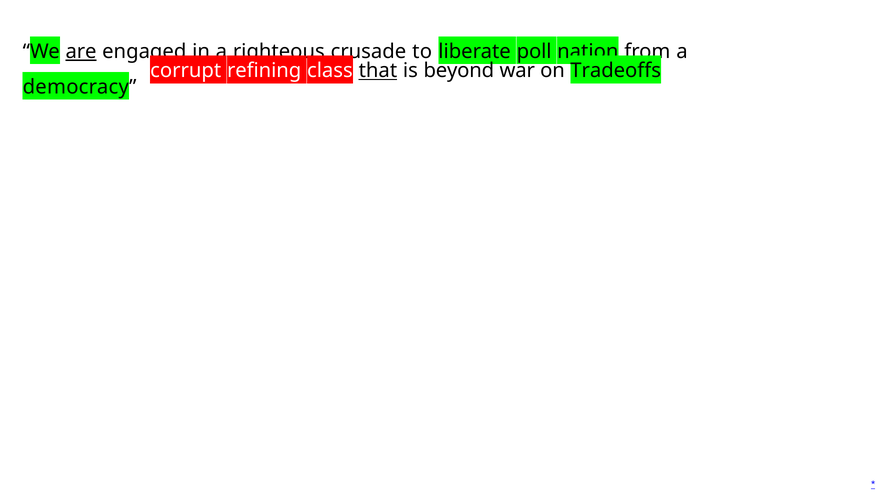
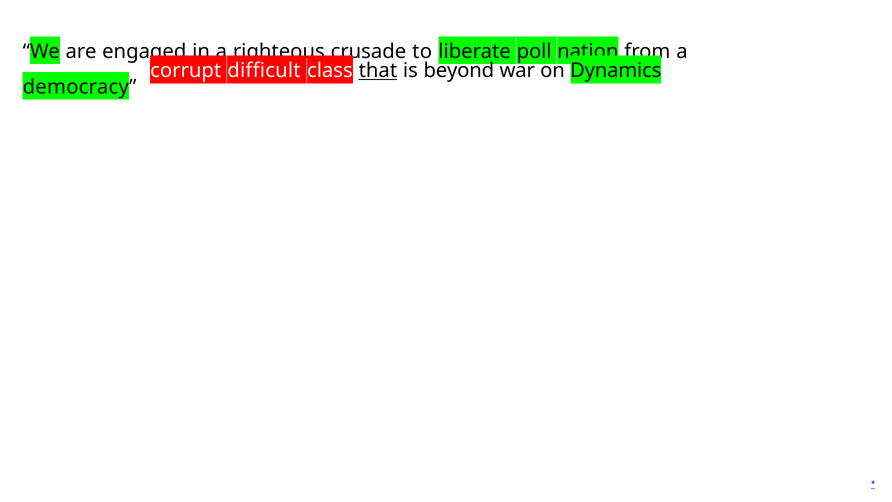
are underline: present -> none
refining: refining -> difficult
Tradeoffs: Tradeoffs -> Dynamics
